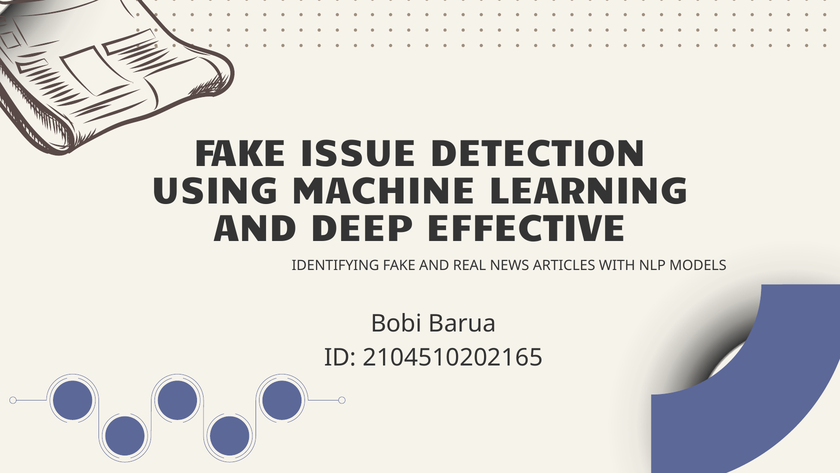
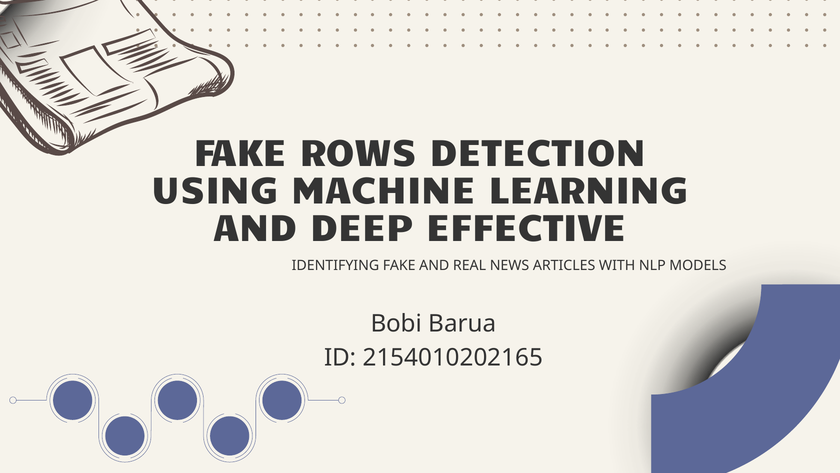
ISSUE: ISSUE -> ROWS
2104510202165: 2104510202165 -> 2154010202165
